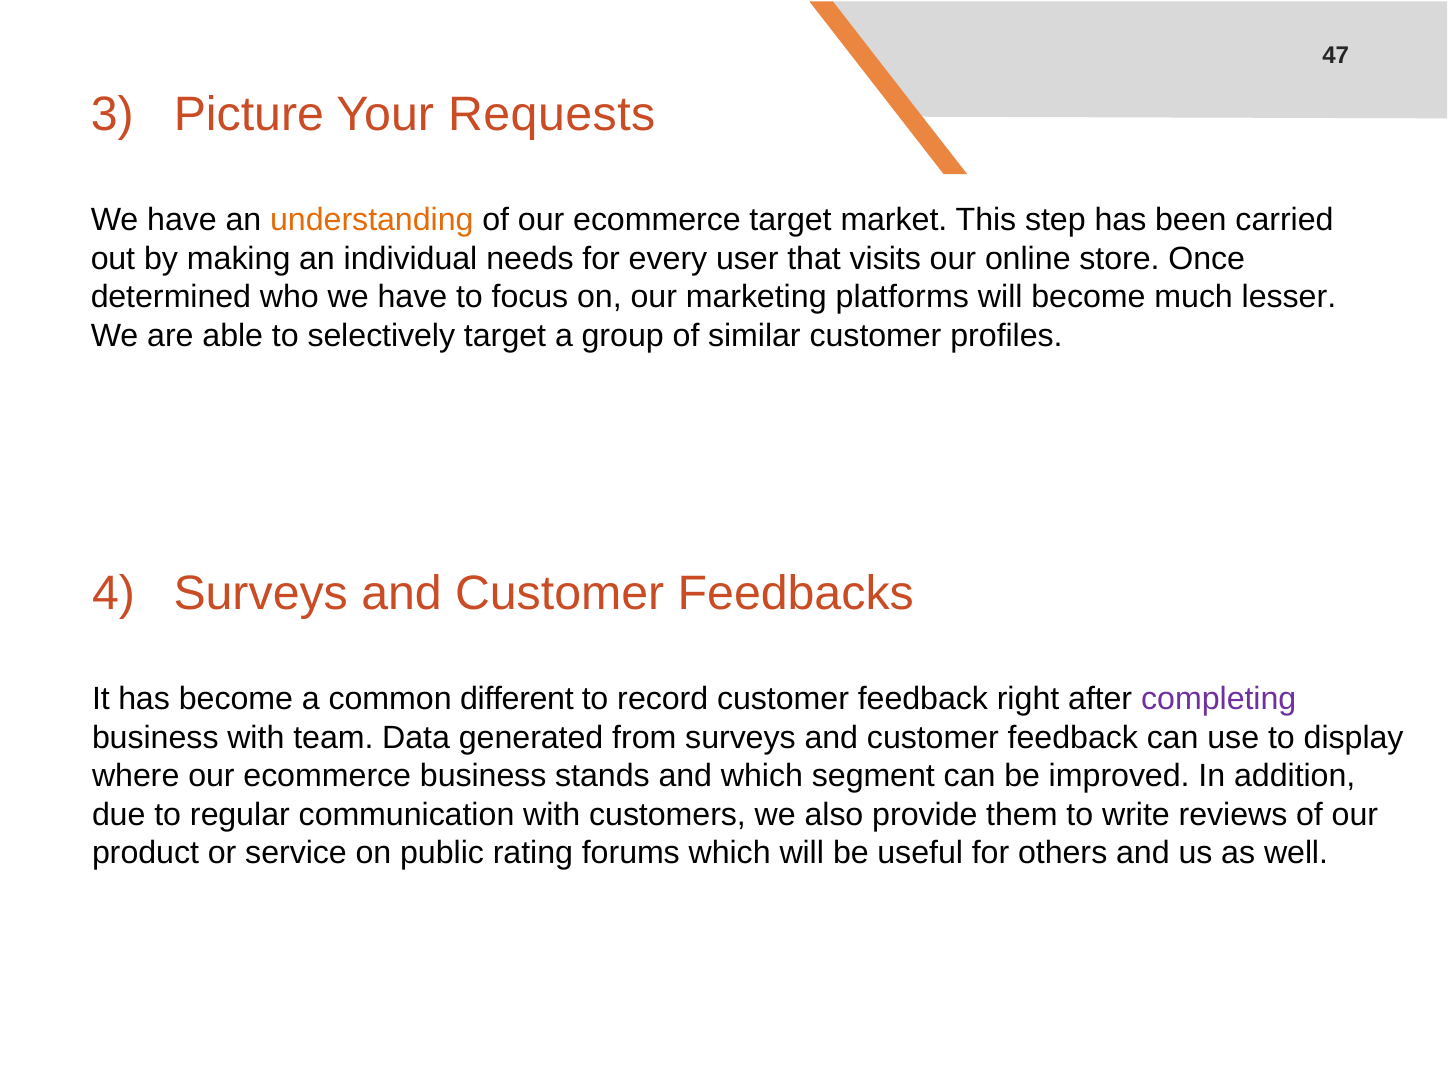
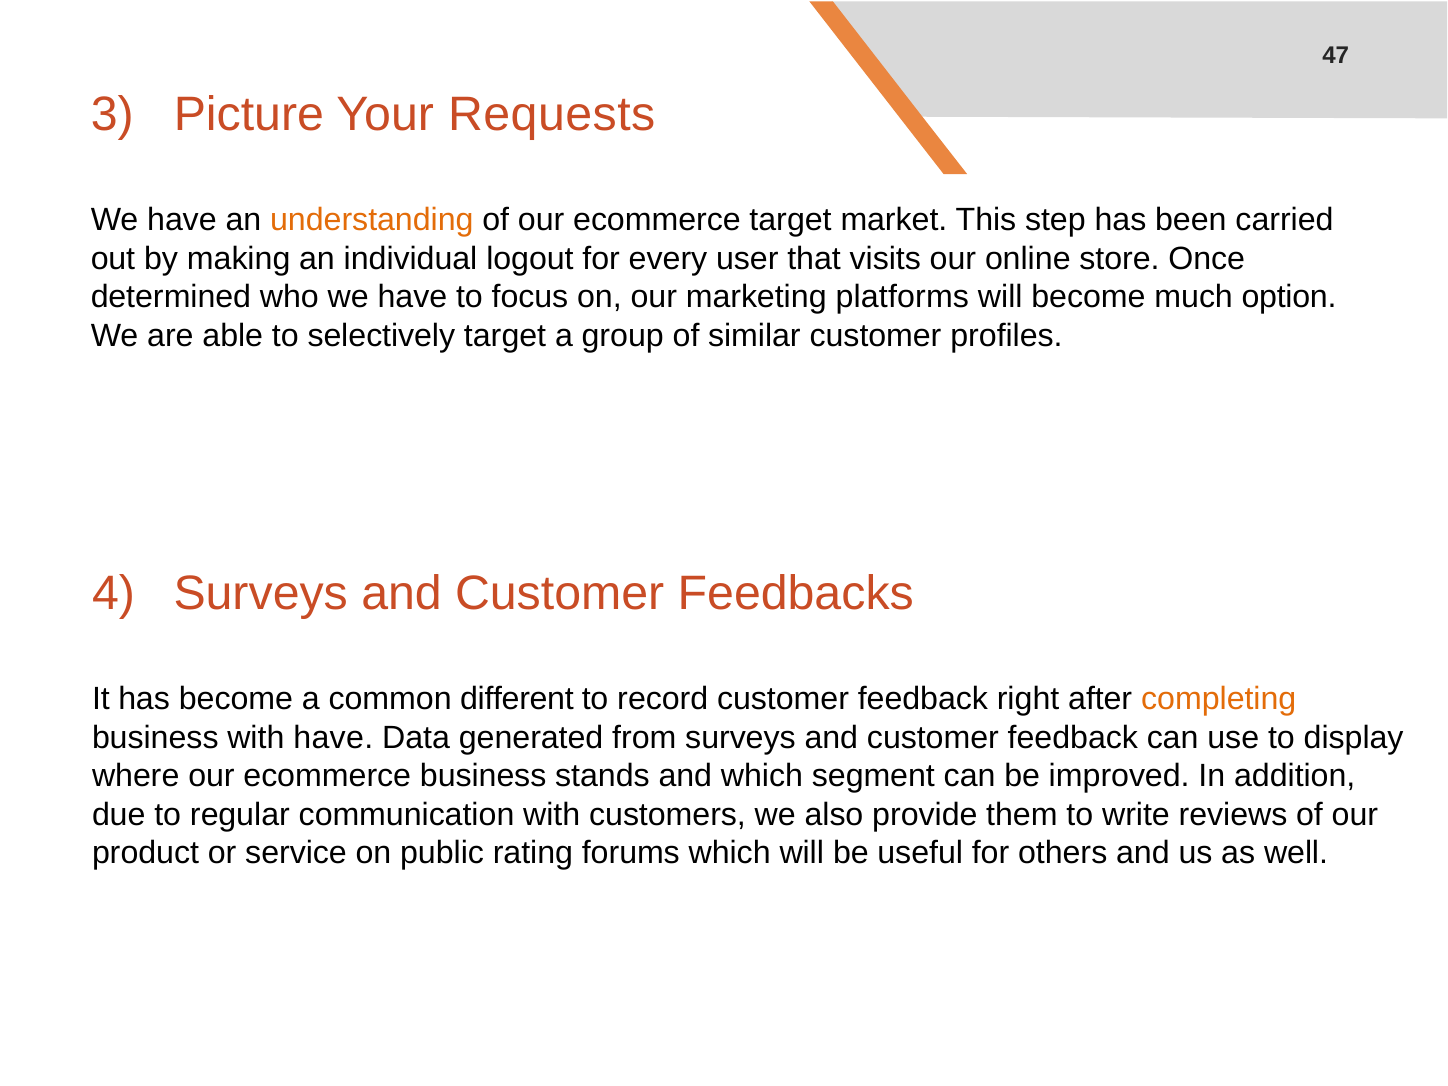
needs: needs -> logout
lesser: lesser -> option
completing colour: purple -> orange
with team: team -> have
